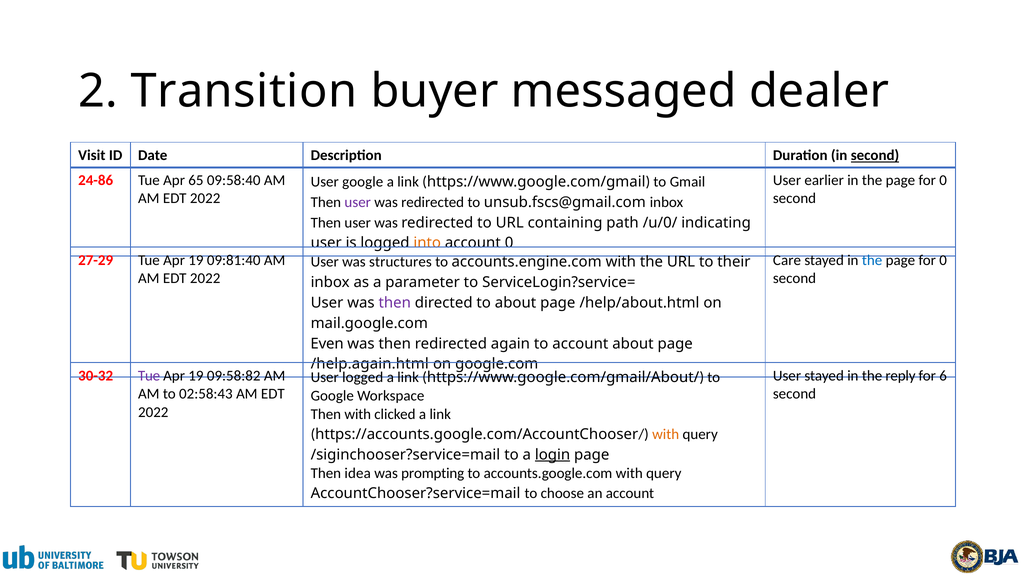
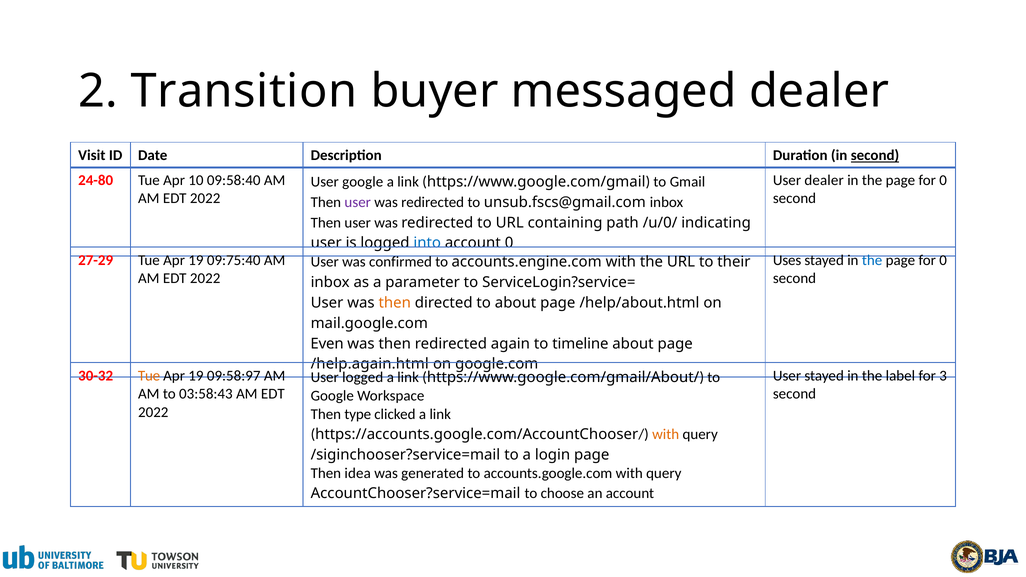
24-86: 24-86 -> 24-80
65: 65 -> 10
User earlier: earlier -> dealer
into colour: orange -> blue
09:81:40: 09:81:40 -> 09:75:40
Care: Care -> Uses
structures: structures -> confirmed
then at (395, 303) colour: purple -> orange
to account: account -> timeline
Tue at (149, 376) colour: purple -> orange
09:58:82: 09:58:82 -> 09:58:97
reply: reply -> label
6: 6 -> 3
02:58:43: 02:58:43 -> 03:58:43
Then with: with -> type
login underline: present -> none
prompting: prompting -> generated
